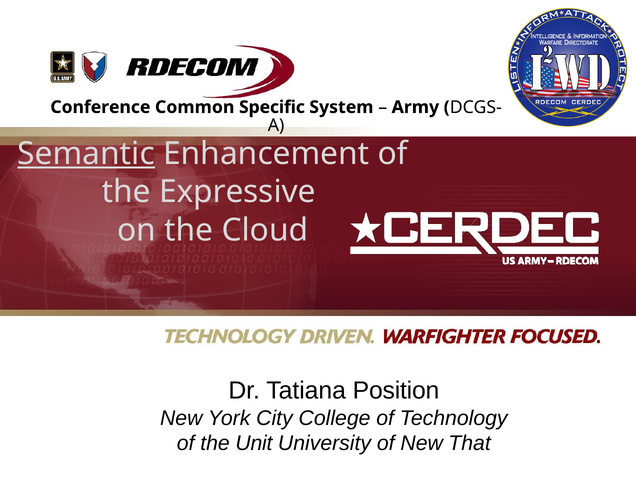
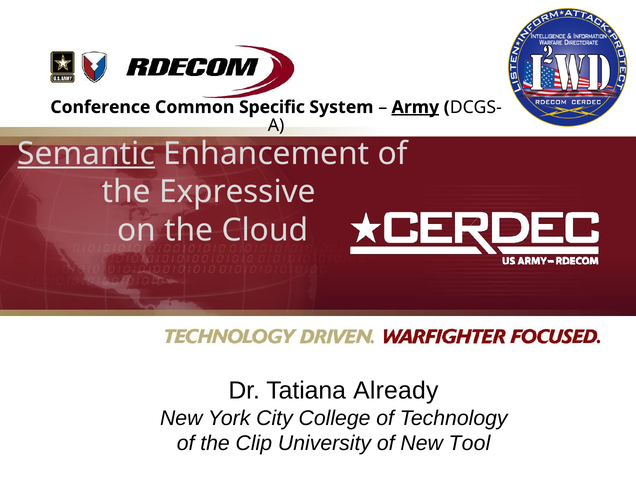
Army underline: none -> present
Position: Position -> Already
Unit: Unit -> Clip
That: That -> Tool
